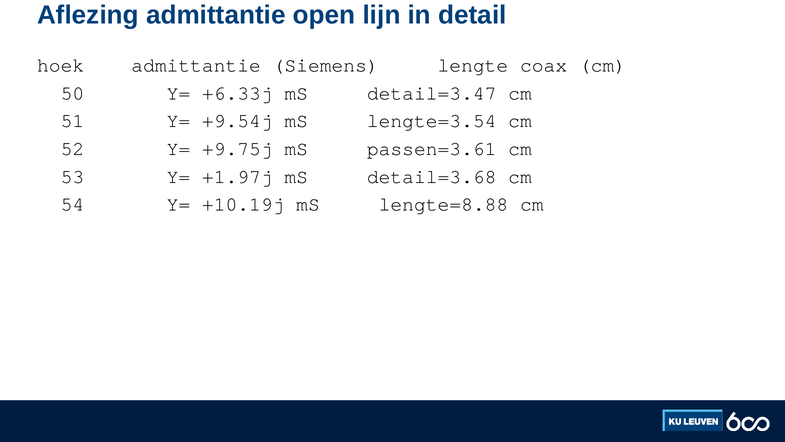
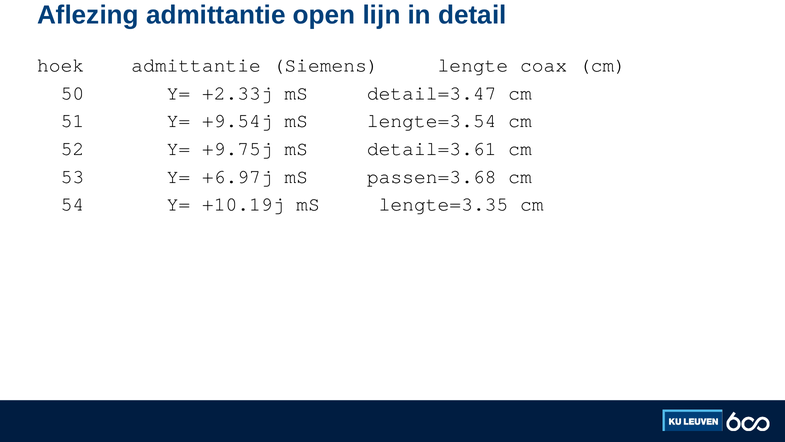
+6.33j: +6.33j -> +2.33j
passen=3.61: passen=3.61 -> detail=3.61
+1.97j: +1.97j -> +6.97j
detail=3.68: detail=3.68 -> passen=3.68
lengte=8.88: lengte=8.88 -> lengte=3.35
